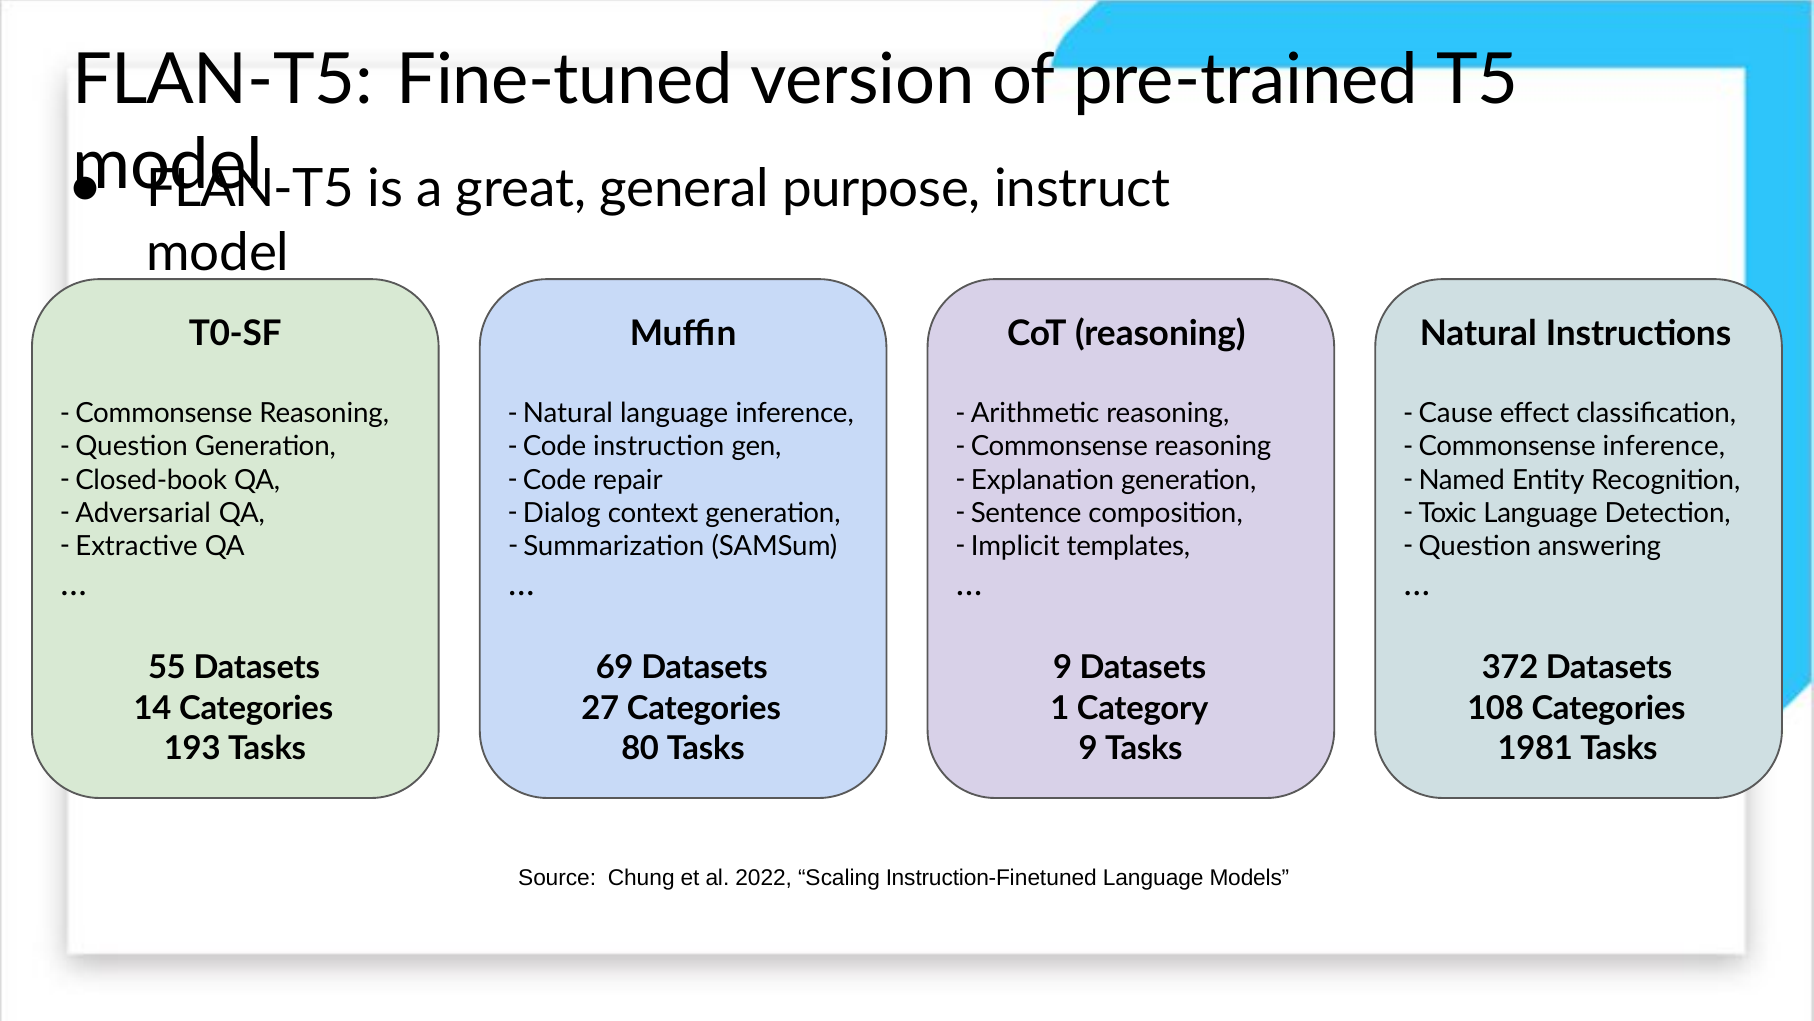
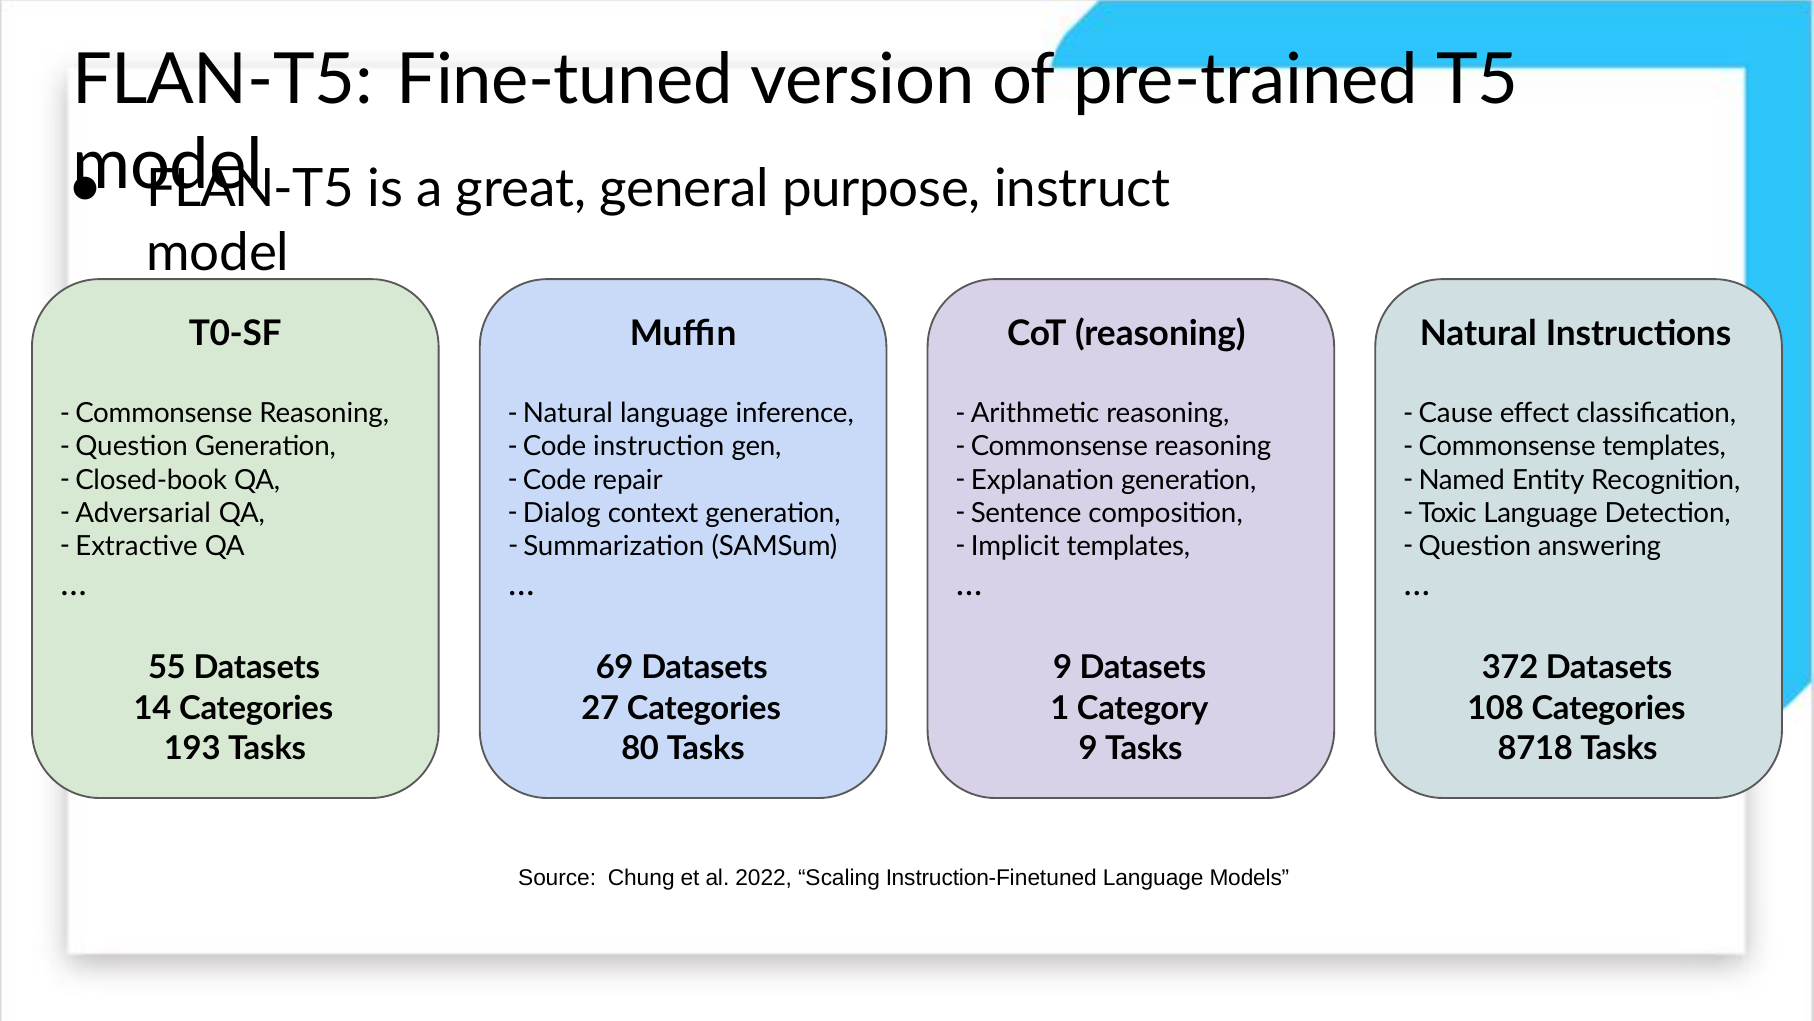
Commonsense inference: inference -> templates
1981: 1981 -> 8718
